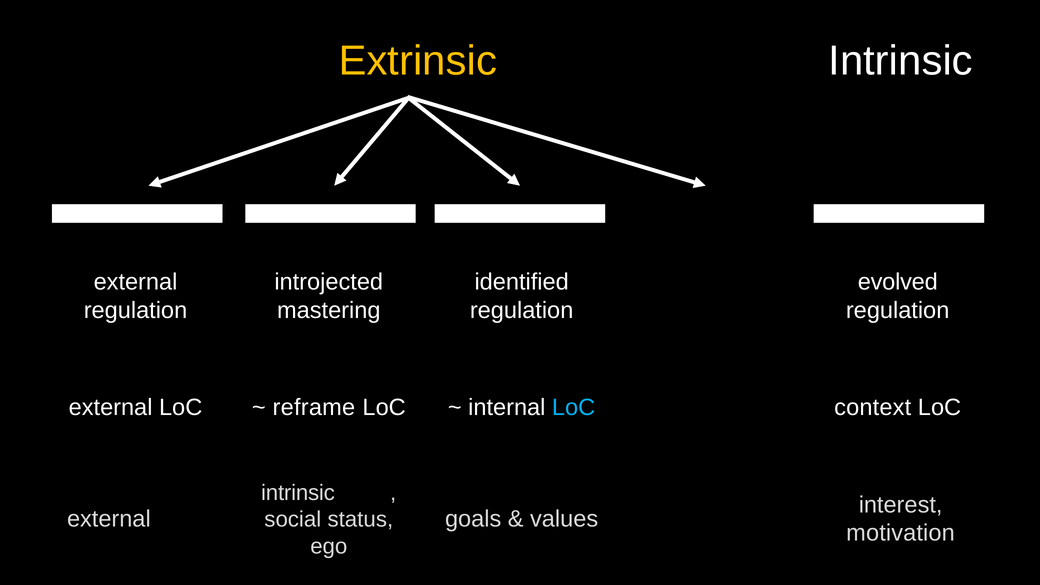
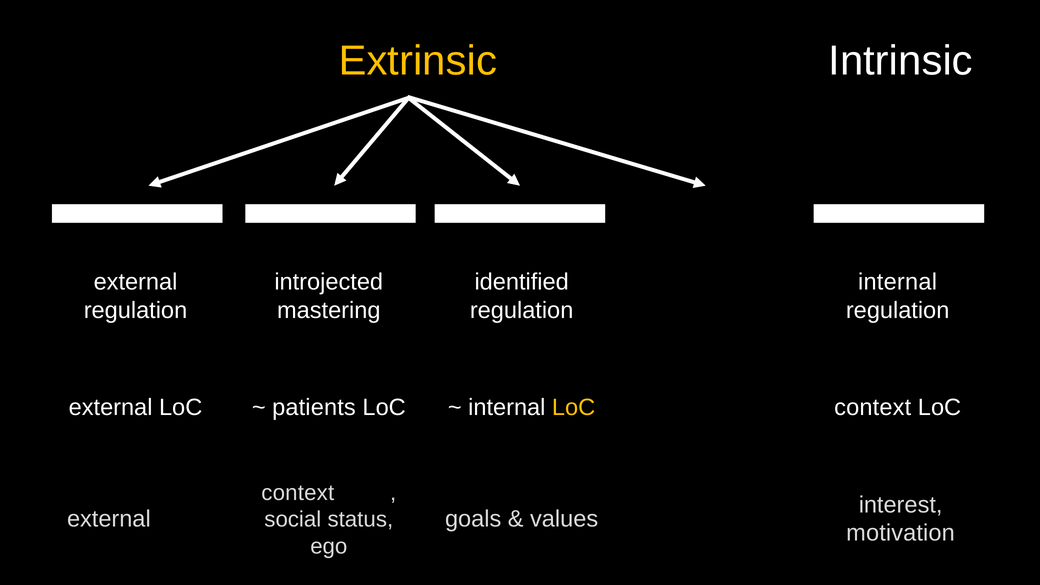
evolved at (898, 282): evolved -> internal
reframe: reframe -> patients
LoC at (574, 408) colour: light blue -> yellow
intrinsic at (298, 493): intrinsic -> context
